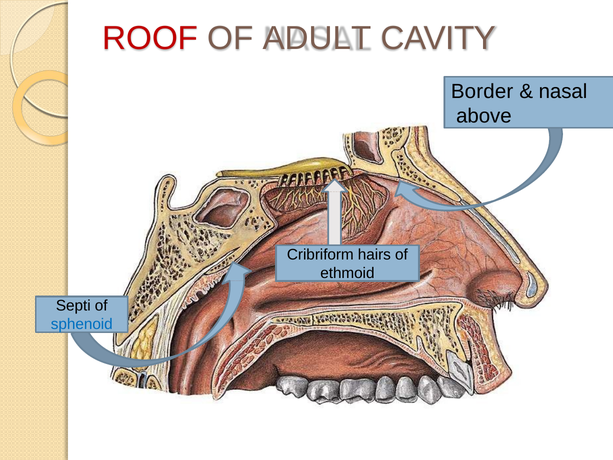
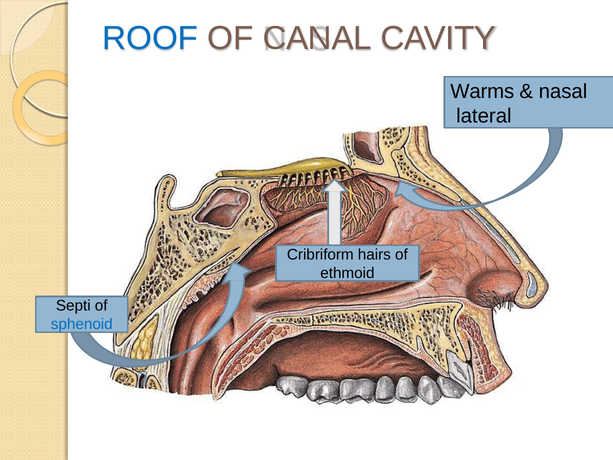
ROOF colour: red -> blue
ADULT: ADULT -> CANAL
Border: Border -> Warms
above: above -> lateral
